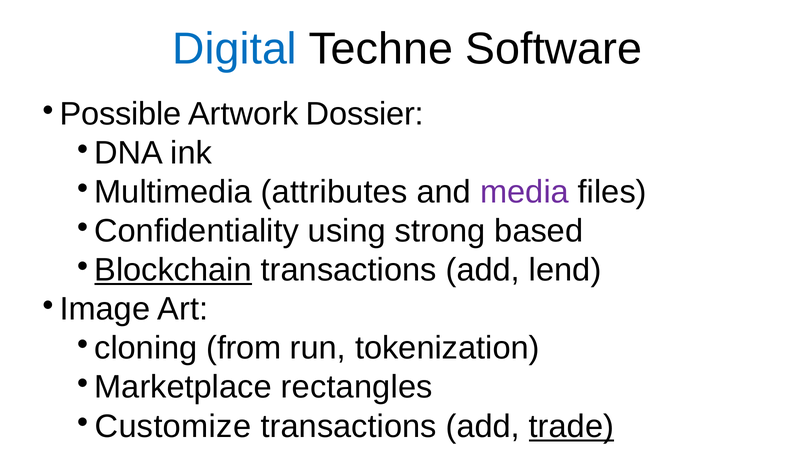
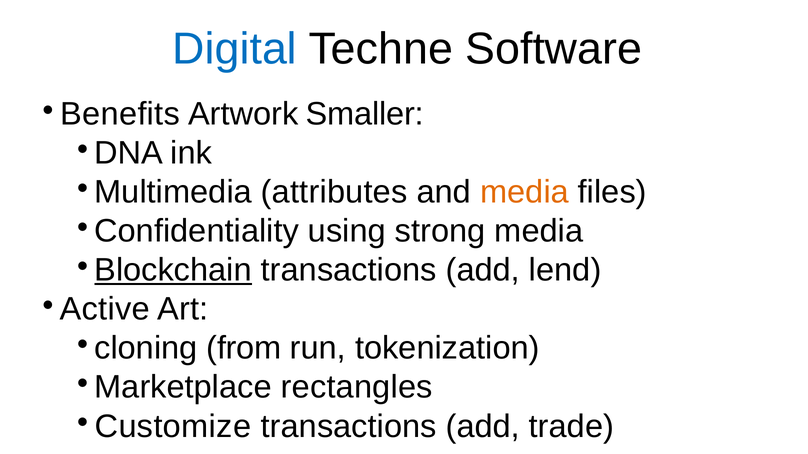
Possible: Possible -> Benefits
Dossier: Dossier -> Smaller
media at (525, 192) colour: purple -> orange
strong based: based -> media
Image: Image -> Active
trade underline: present -> none
